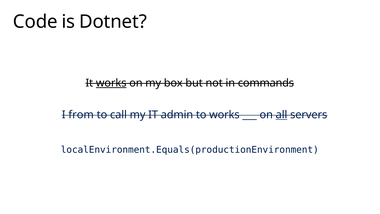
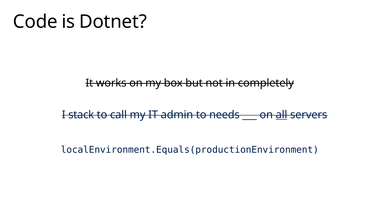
works at (111, 83) underline: present -> none
commands: commands -> completely
from: from -> stack
to works: works -> needs
